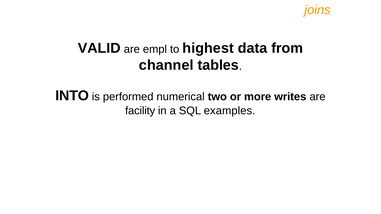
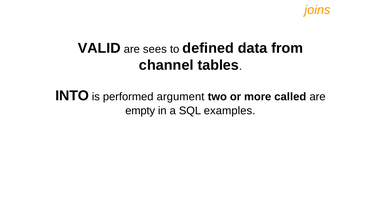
empl: empl -> sees
highest: highest -> defined
numerical: numerical -> argument
writes: writes -> called
facility: facility -> empty
